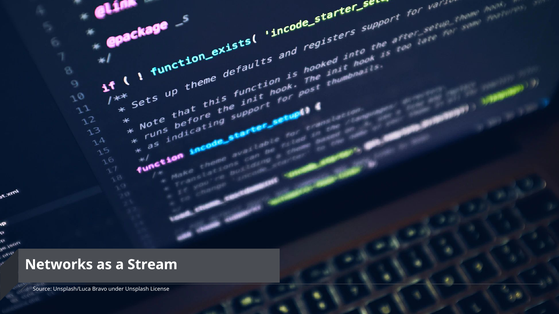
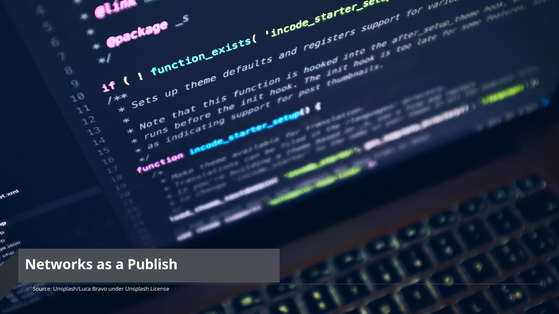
Stream: Stream -> Publish
